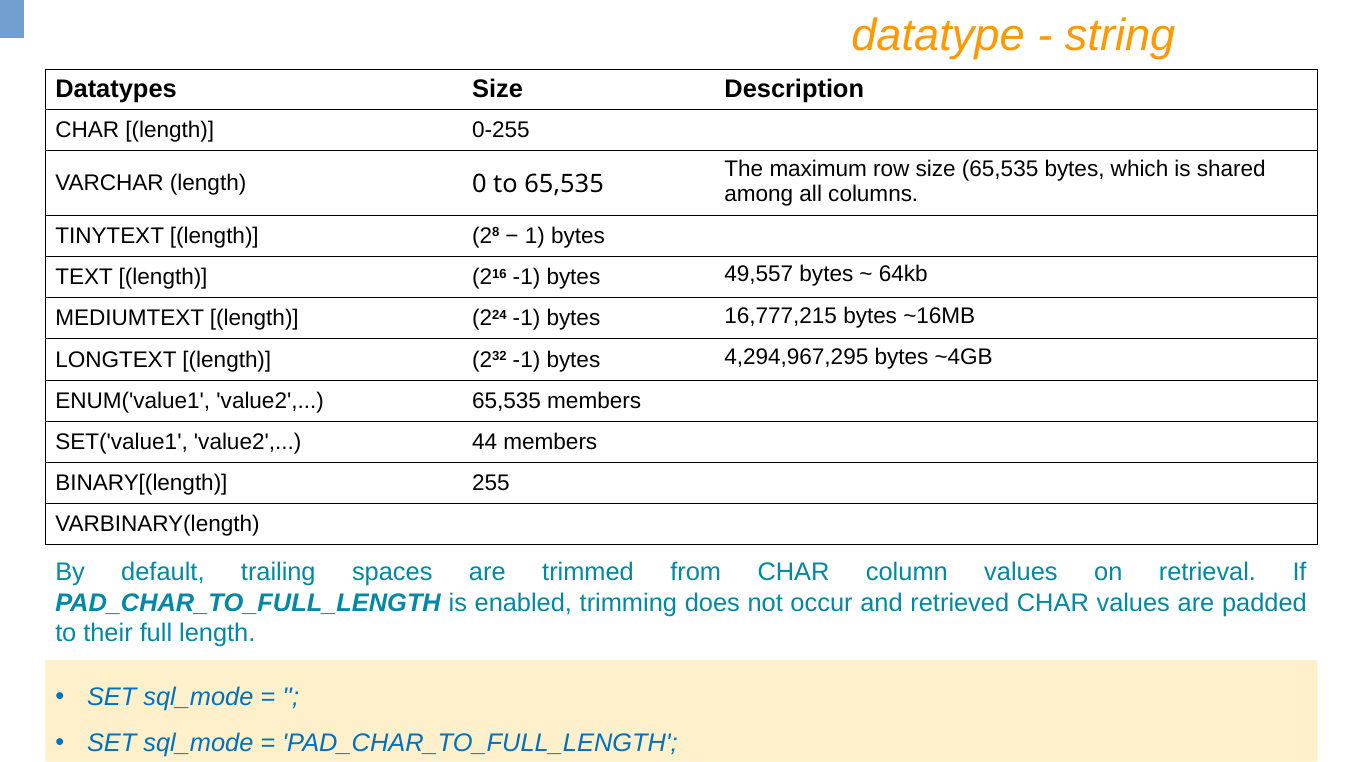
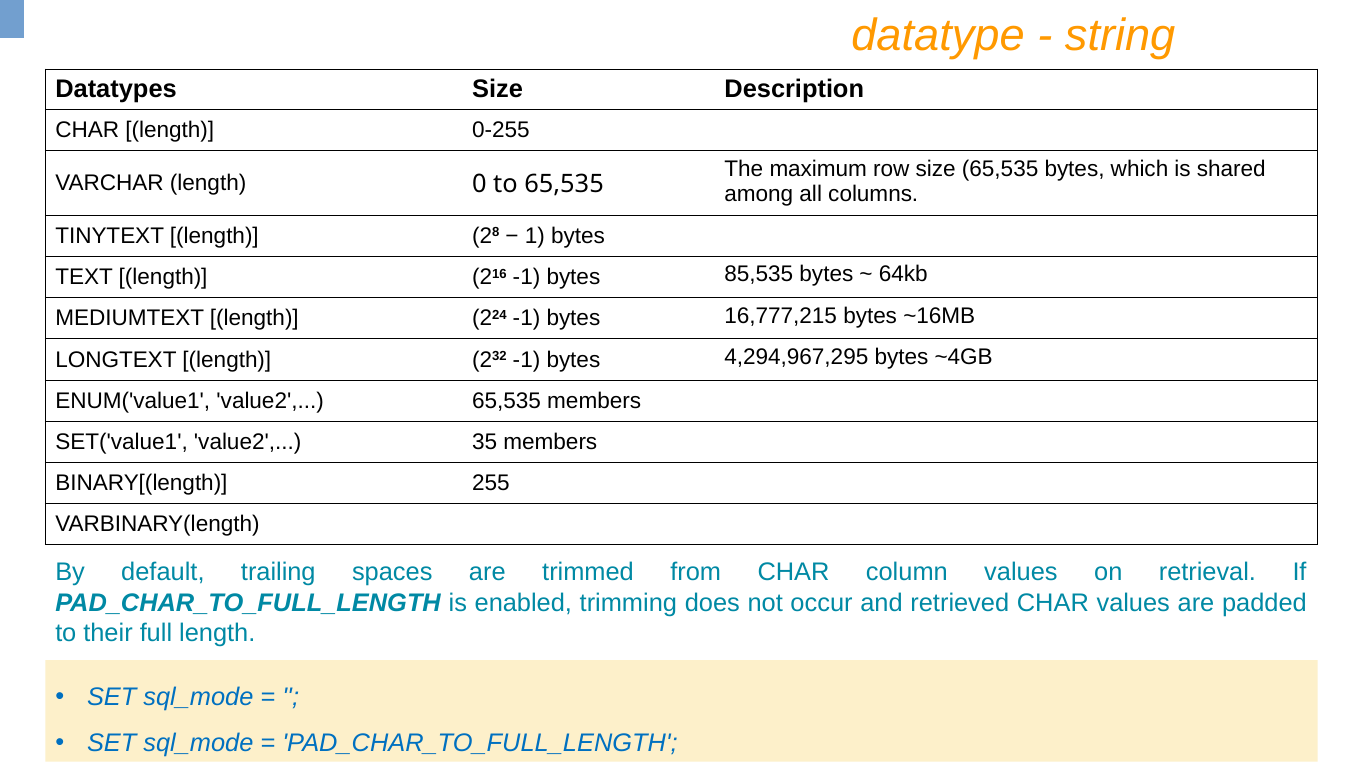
49,557: 49,557 -> 85,535
44: 44 -> 35
